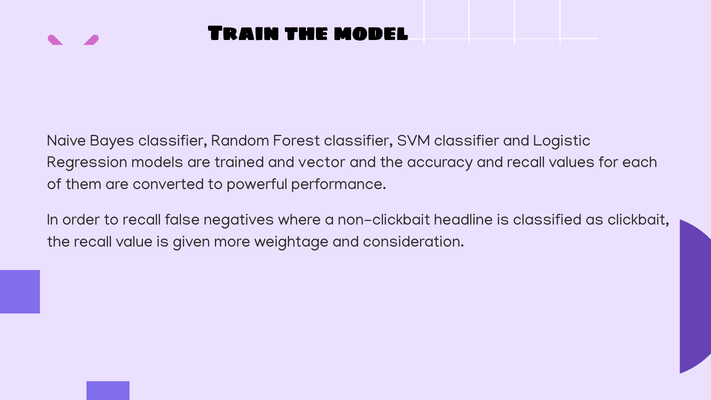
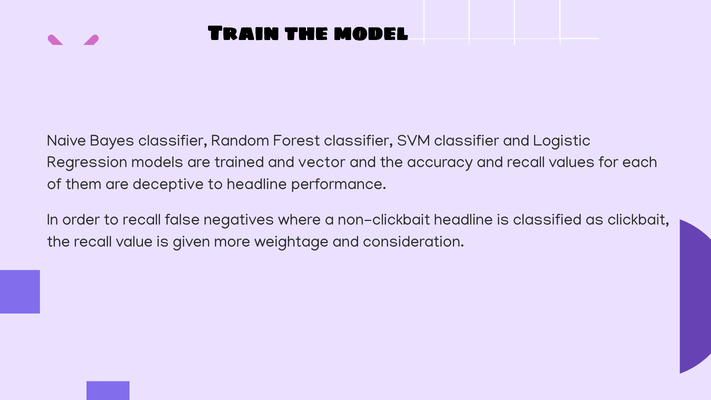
converted: converted -> deceptive
to powerful: powerful -> headline
